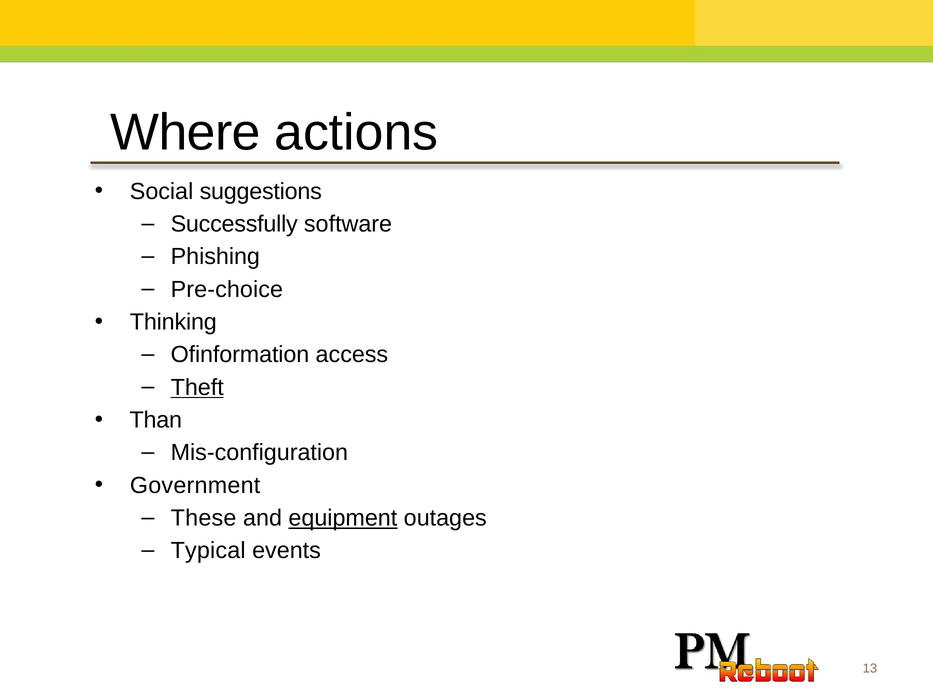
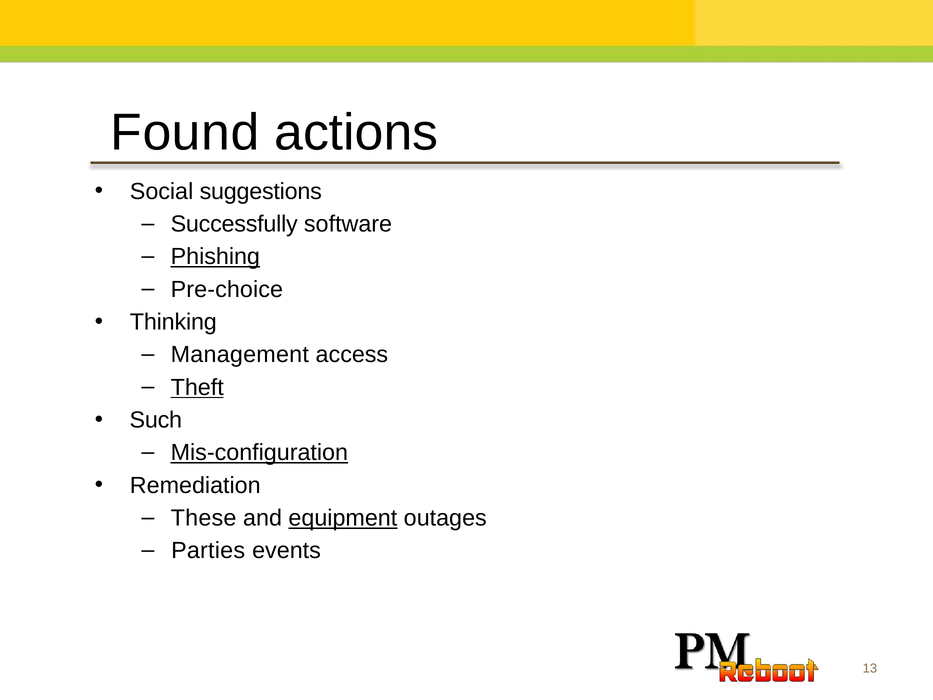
Where: Where -> Found
Phishing underline: none -> present
Ofinformation: Ofinformation -> Management
Than: Than -> Such
Mis-configuration underline: none -> present
Government: Government -> Remediation
Typical: Typical -> Parties
